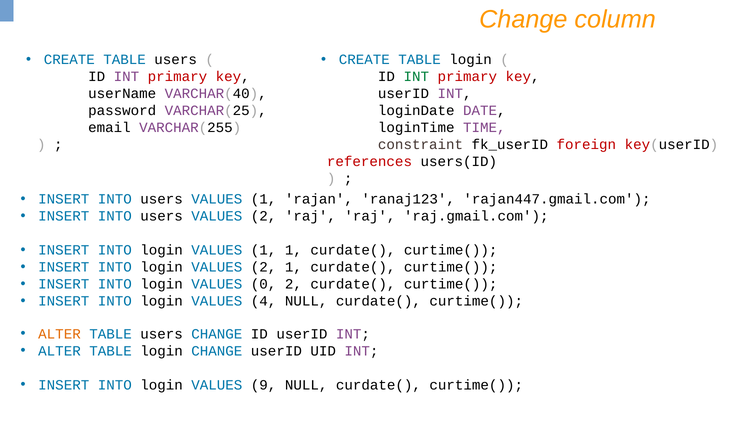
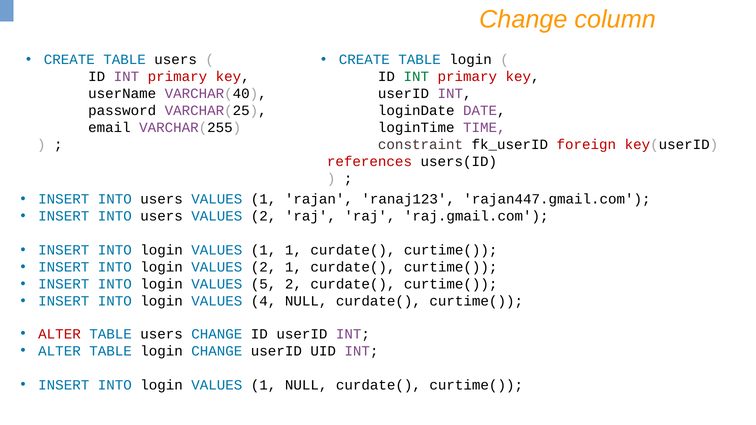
0: 0 -> 5
ALTER at (60, 334) colour: orange -> red
9 at (264, 385): 9 -> 1
